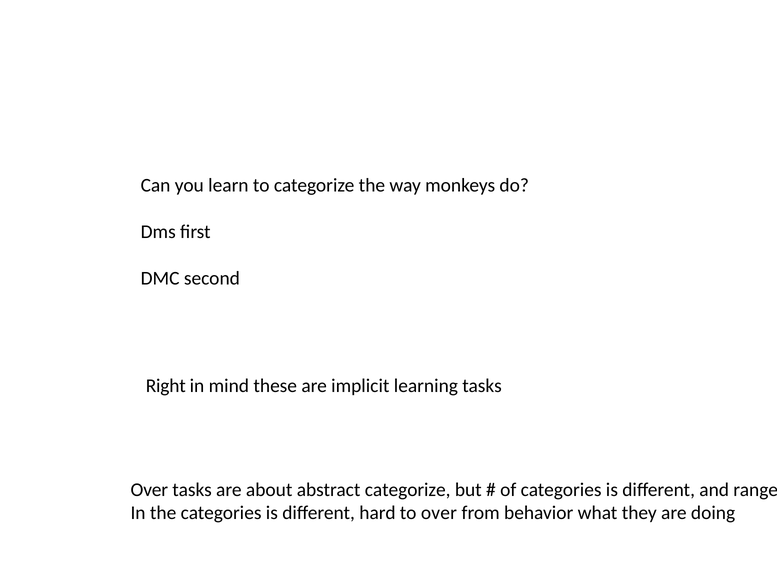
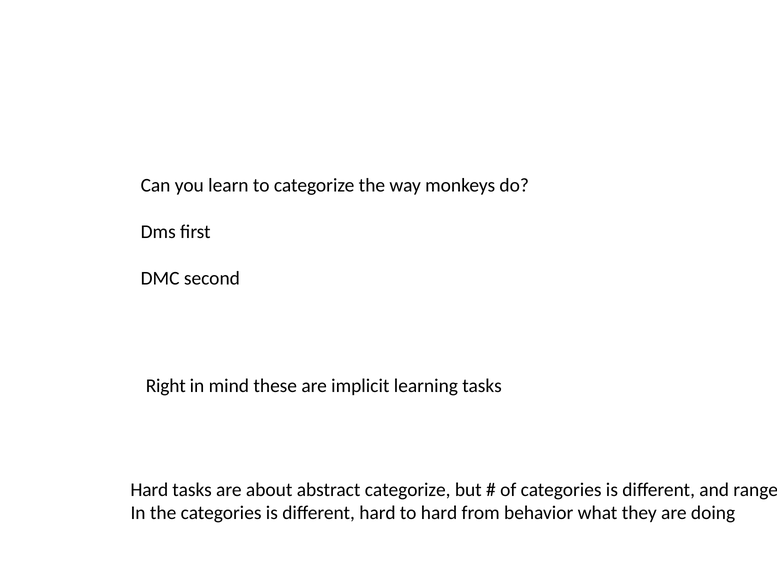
Over at (149, 489): Over -> Hard
to over: over -> hard
